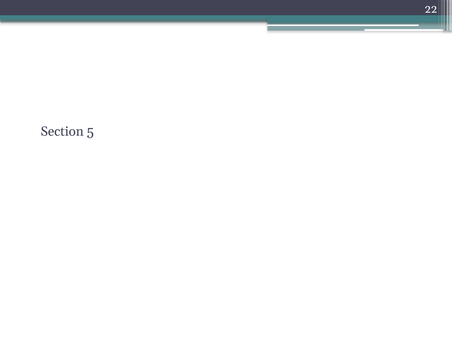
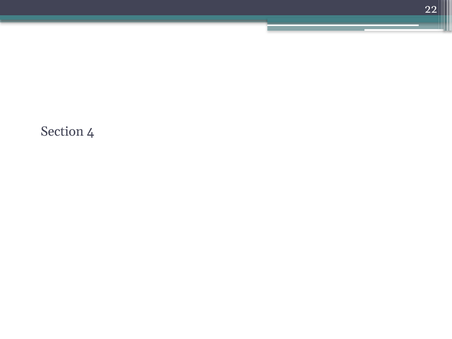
5: 5 -> 4
